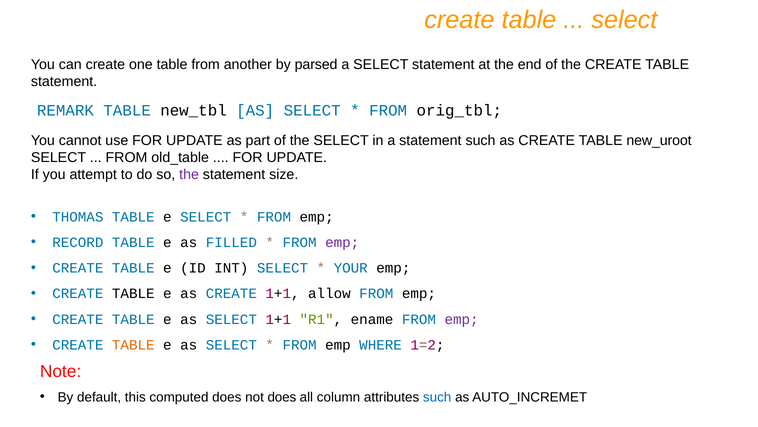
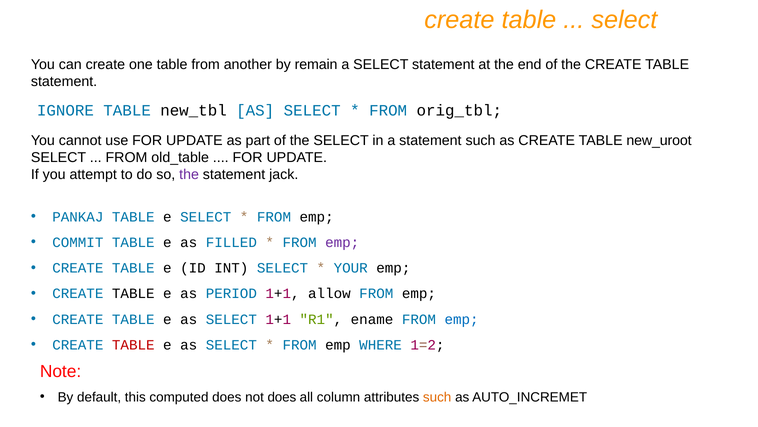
parsed: parsed -> remain
REMARK: REMARK -> IGNORE
size: size -> jack
THOMAS: THOMAS -> PANKAJ
RECORD: RECORD -> COMMIT
e as CREATE: CREATE -> PERIOD
emp at (462, 319) colour: purple -> blue
TABLE at (133, 344) colour: orange -> red
such at (437, 397) colour: blue -> orange
